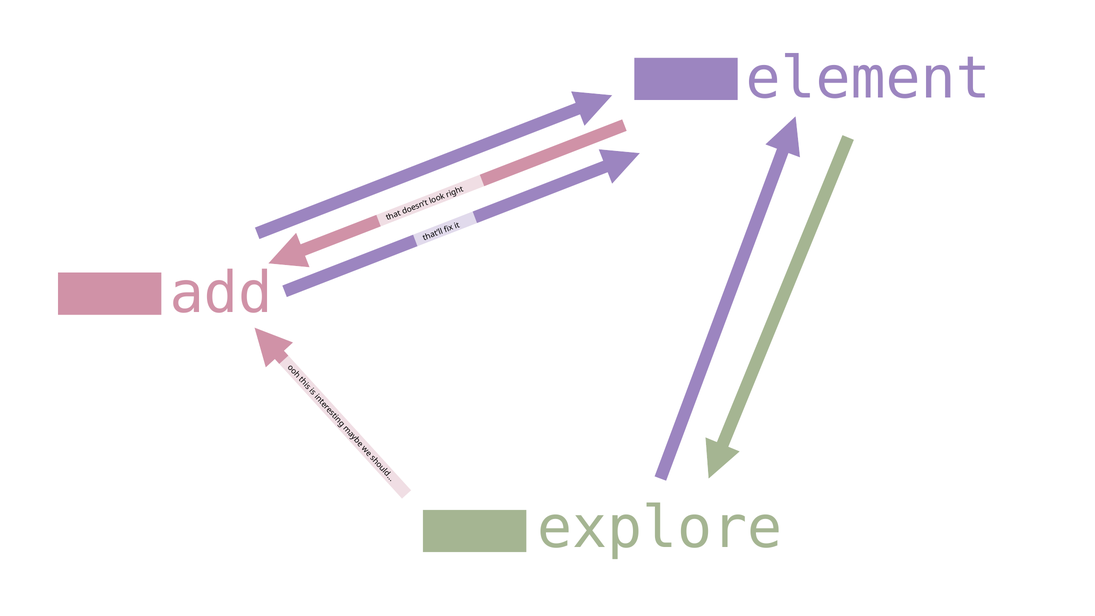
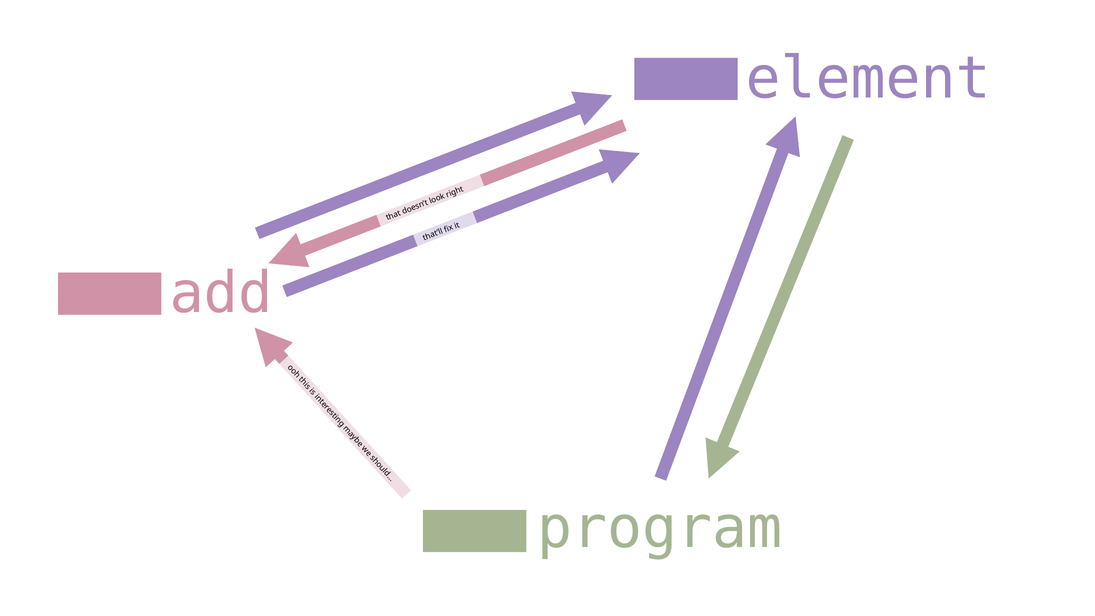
explore: explore -> program
